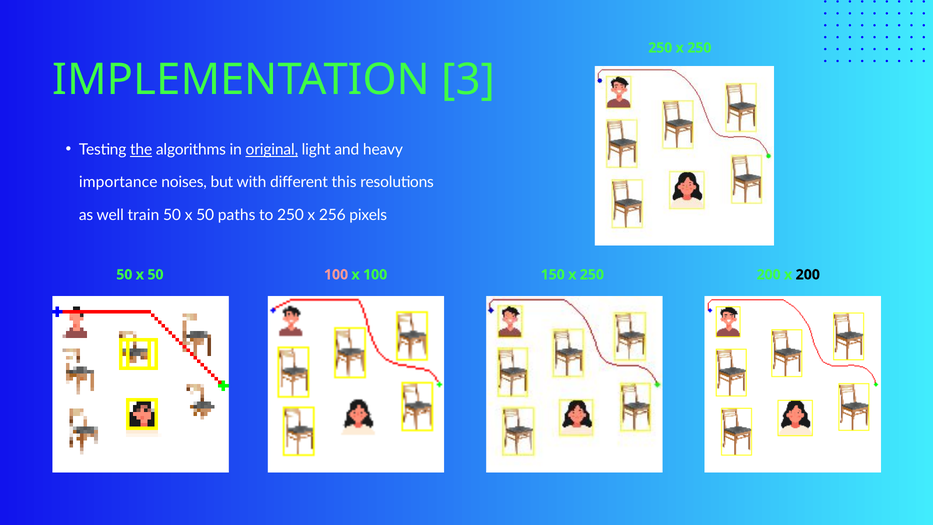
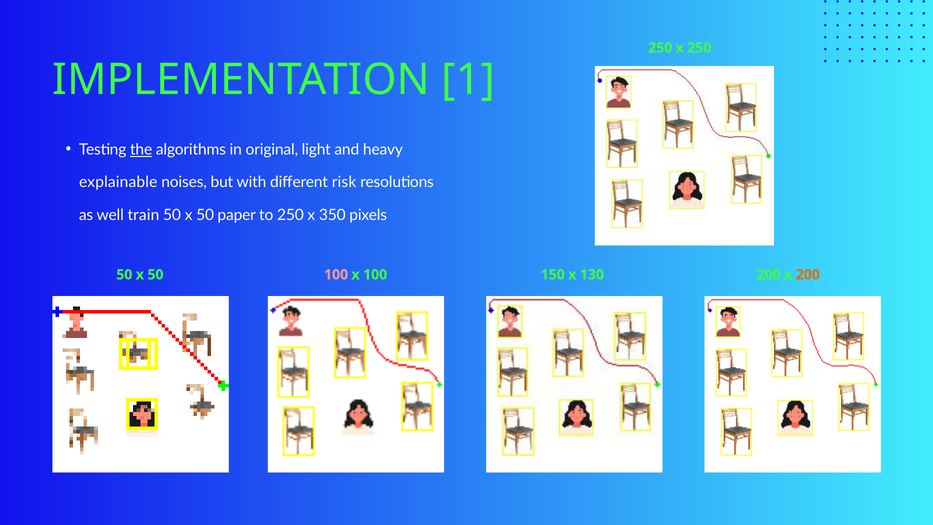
3: 3 -> 1
original underline: present -> none
importance: importance -> explainable
this: this -> risk
paths: paths -> paper
256: 256 -> 350
150 x 250: 250 -> 130
200 at (808, 275) colour: black -> orange
